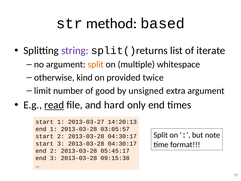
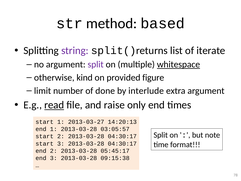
split at (96, 64) colour: orange -> purple
whitespace underline: none -> present
twice: twice -> figure
good: good -> done
unsigned: unsigned -> interlude
hard: hard -> raise
